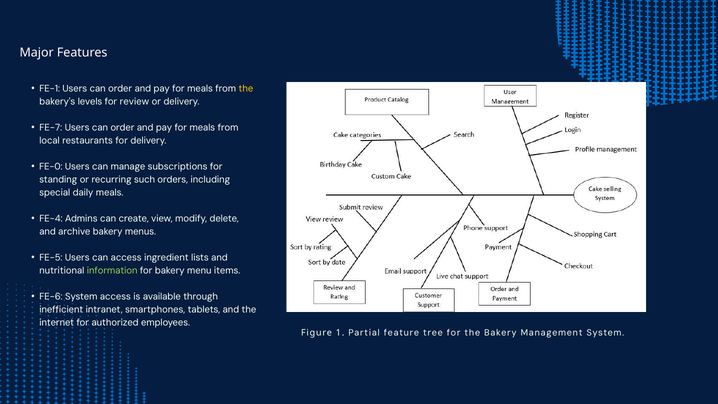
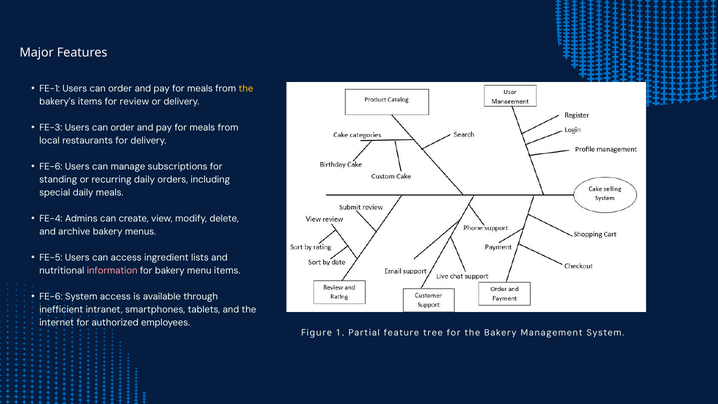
bakery's levels: levels -> items
FE-7: FE-7 -> FE-3
FE-0 at (51, 166): FE-0 -> FE-6
recurring such: such -> daily
information colour: light green -> pink
